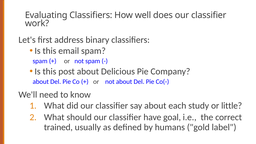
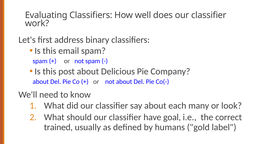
study: study -> many
little: little -> look
